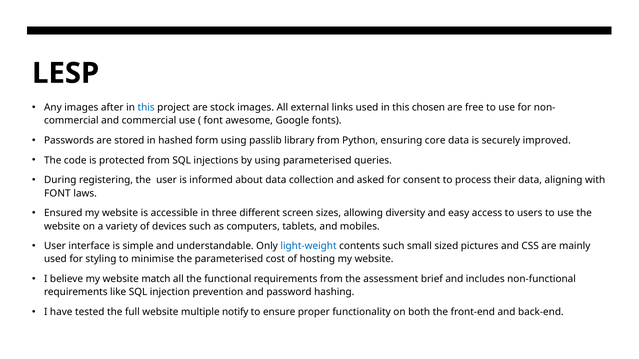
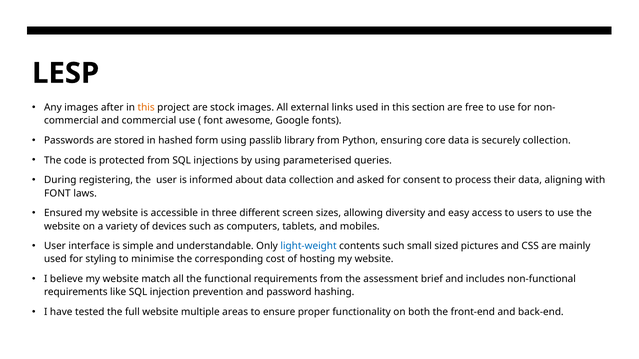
this at (146, 108) colour: blue -> orange
chosen: chosen -> section
securely improved: improved -> collection
the parameterised: parameterised -> corresponding
notify: notify -> areas
